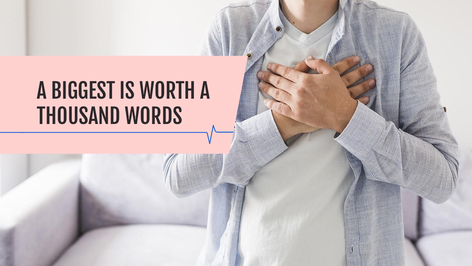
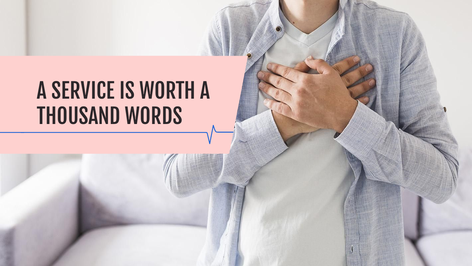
BIGGEST: BIGGEST -> SERVICE
